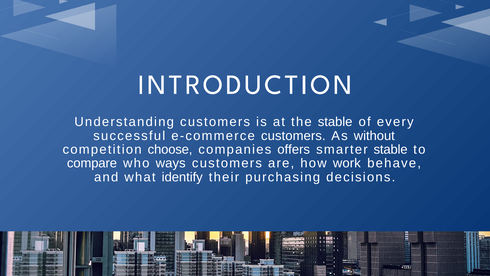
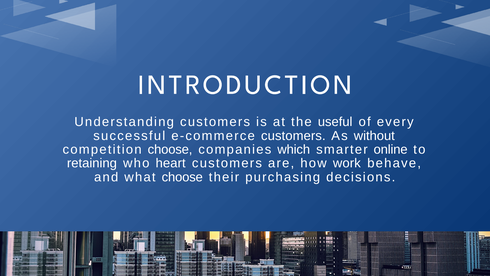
the stable: stable -> useful
offers: offers -> which
smarter stable: stable -> online
compare: compare -> retaining
ways: ways -> heart
what identify: identify -> choose
